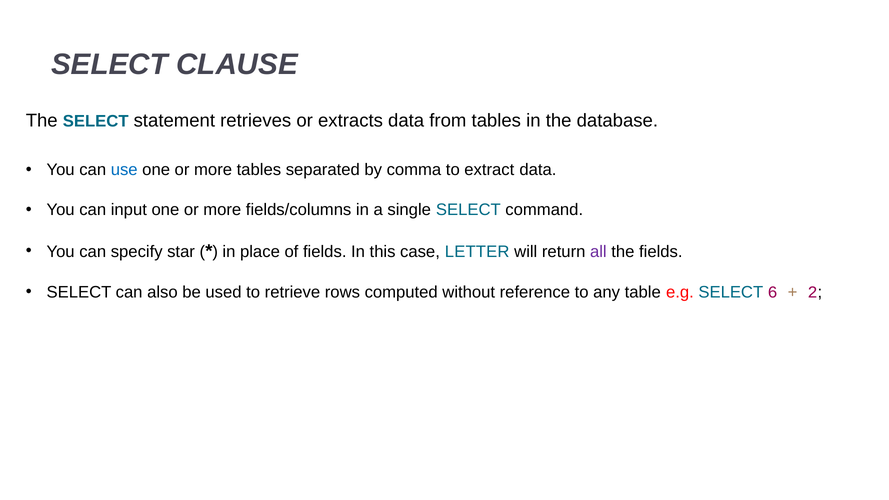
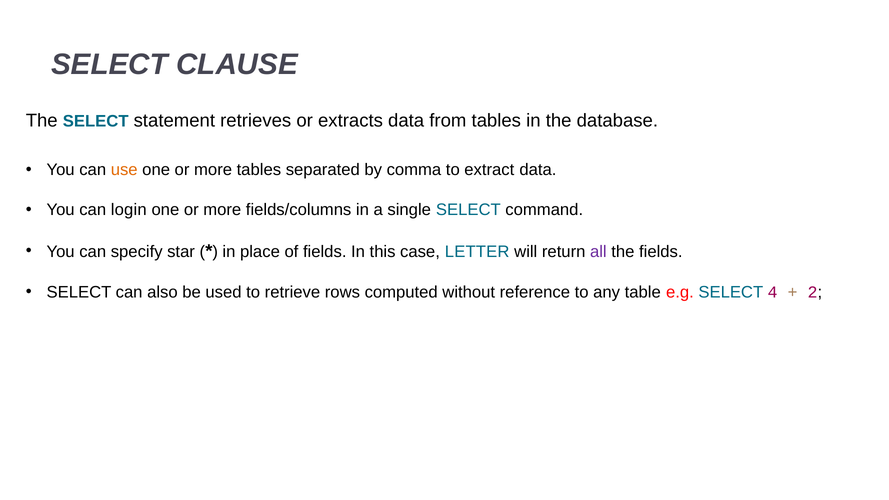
use colour: blue -> orange
input: input -> login
6: 6 -> 4
